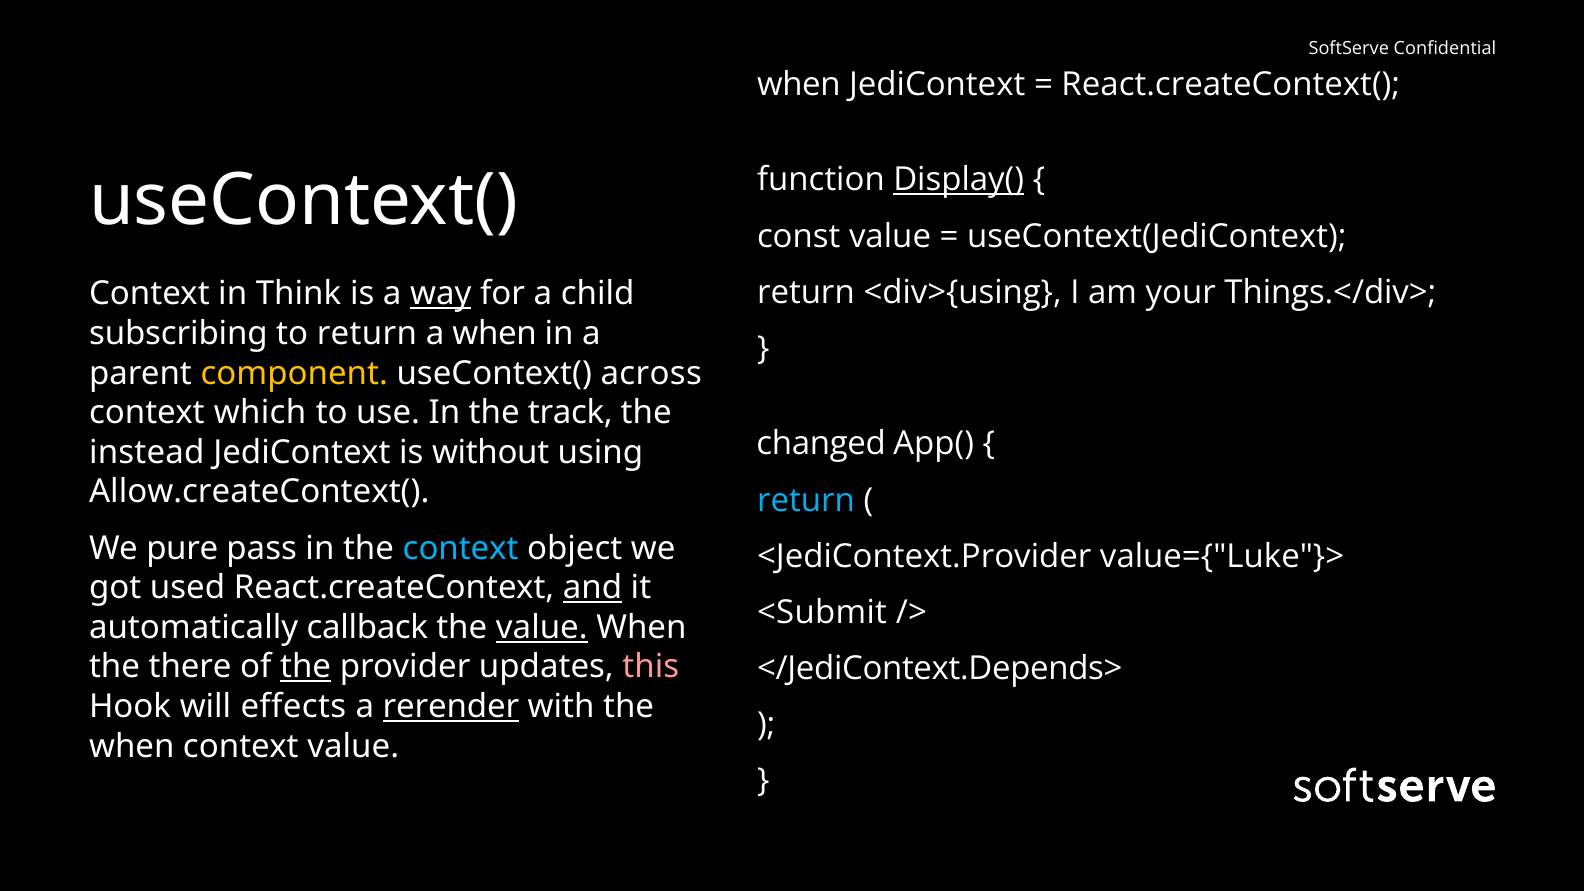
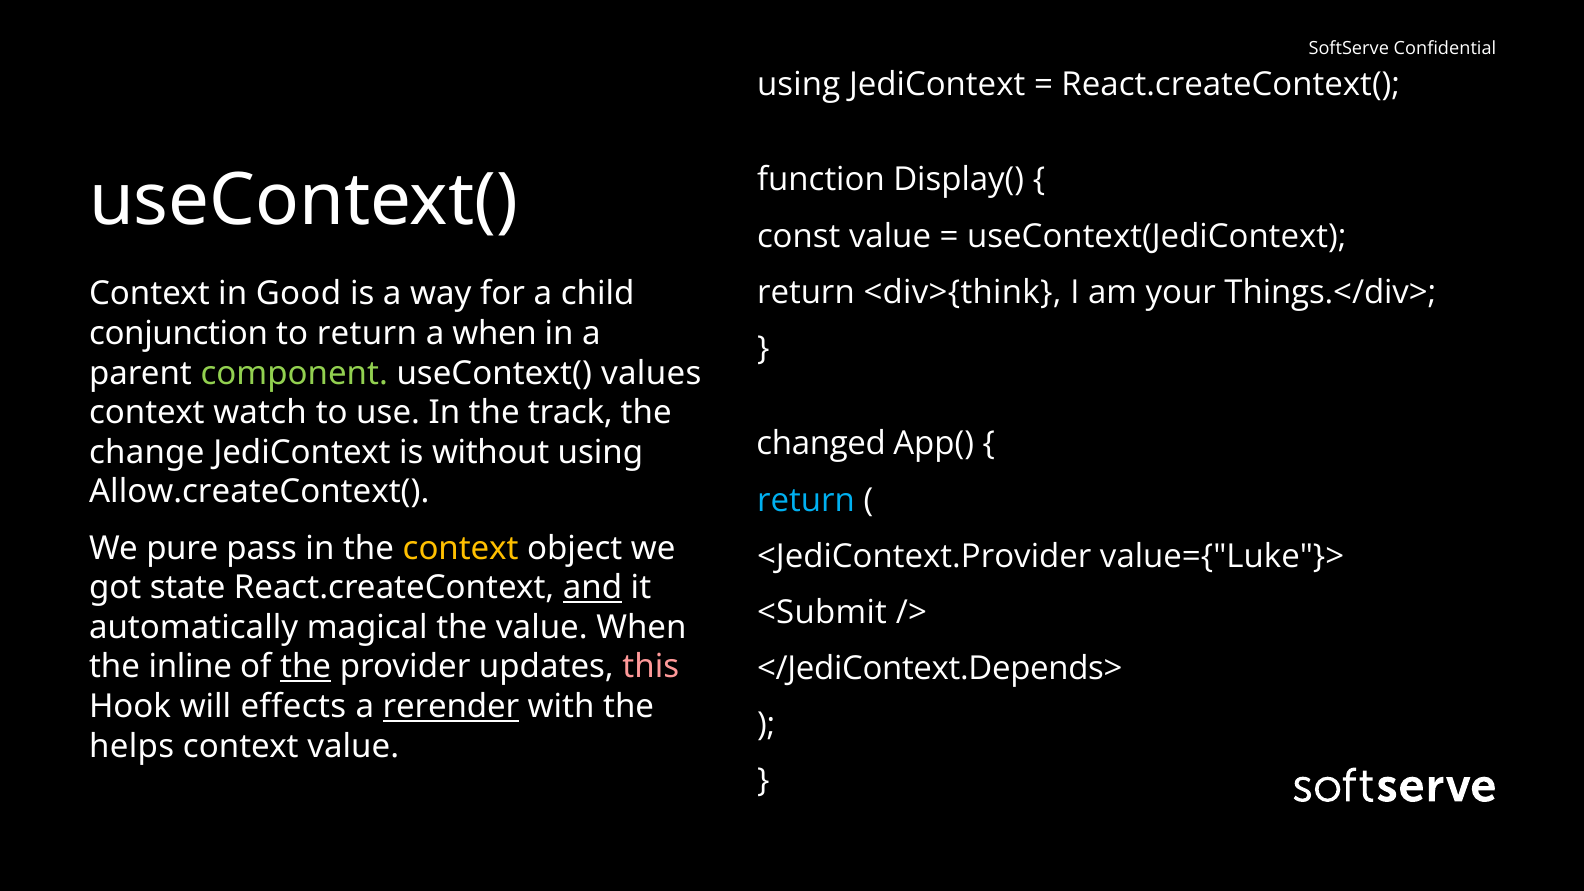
when at (799, 84): when -> using
Display( underline: present -> none
<div>{using: <div>{using -> <div>{think
Think: Think -> Good
way underline: present -> none
subscribing: subscribing -> conjunction
component colour: yellow -> light green
across: across -> values
which: which -> watch
instead: instead -> change
context at (461, 548) colour: light blue -> yellow
used: used -> state
callback: callback -> magical
value at (542, 627) underline: present -> none
there: there -> inline
when at (132, 746): when -> helps
